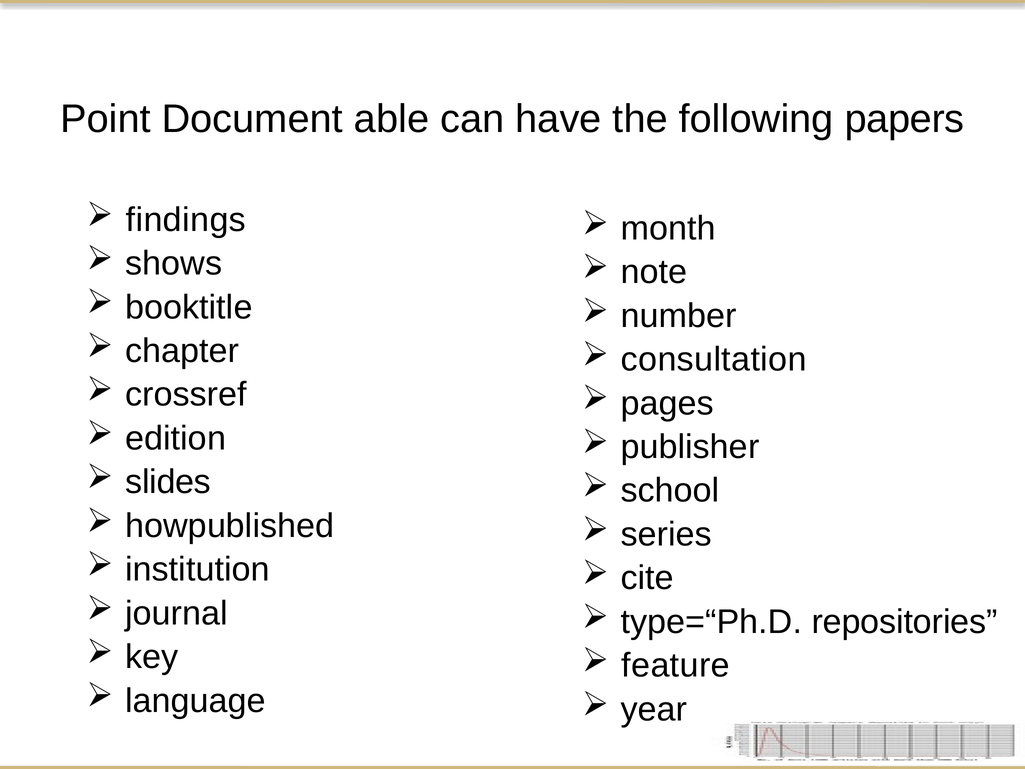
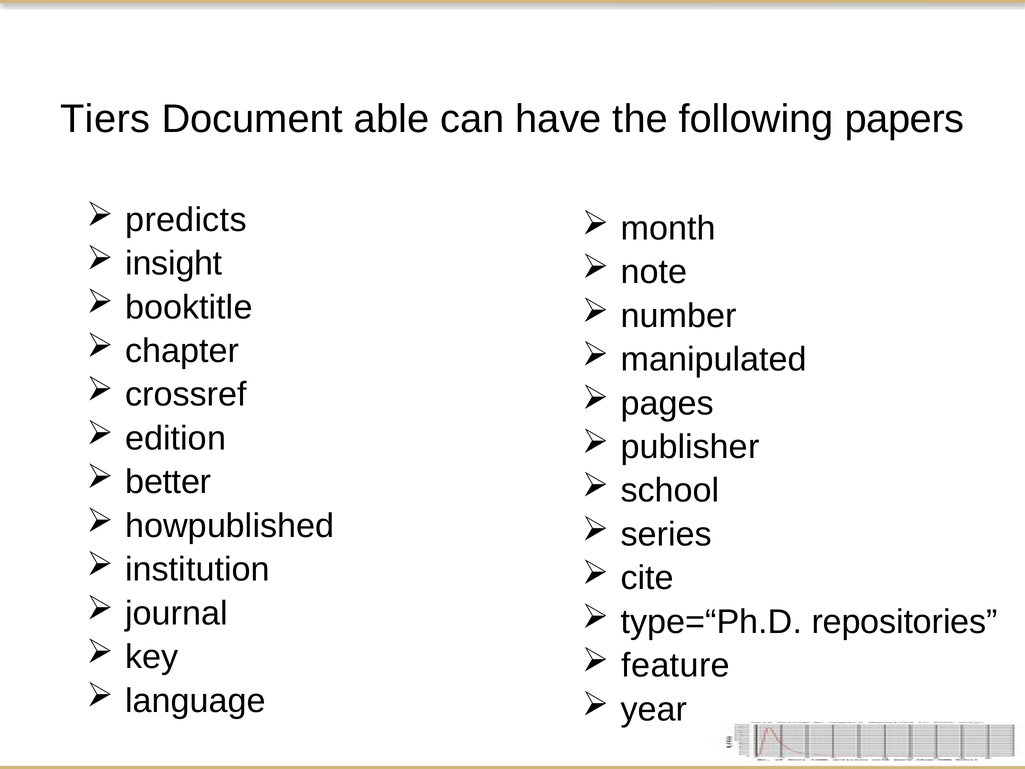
Point: Point -> Tiers
findings: findings -> predicts
shows: shows -> insight
consultation: consultation -> manipulated
slides: slides -> better
